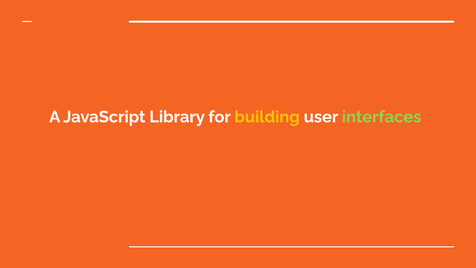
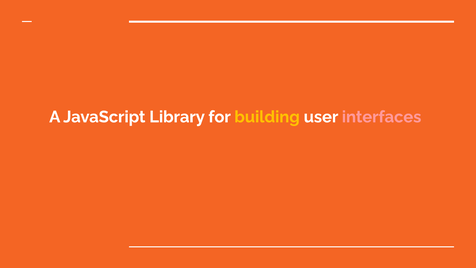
interfaces colour: light green -> pink
